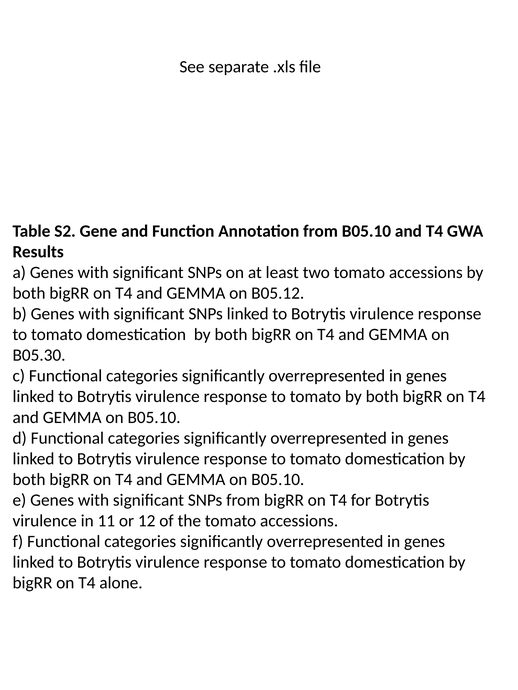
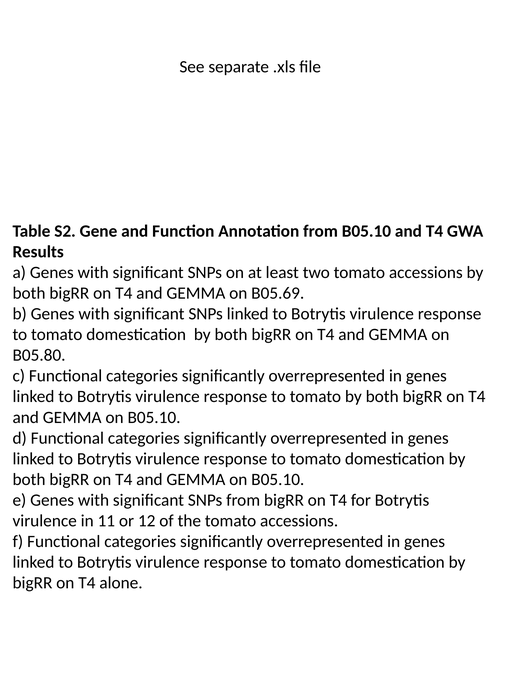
B05.12: B05.12 -> B05.69
B05.30: B05.30 -> B05.80
